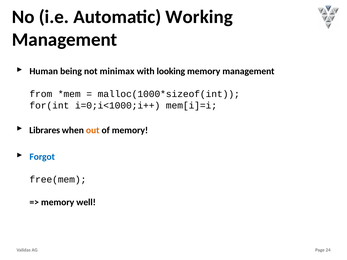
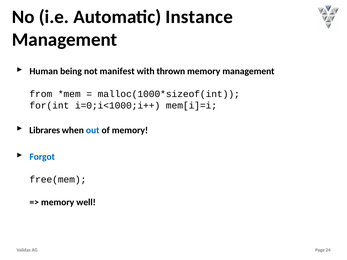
Working: Working -> Instance
minimax: minimax -> manifest
looking: looking -> thrown
out colour: orange -> blue
